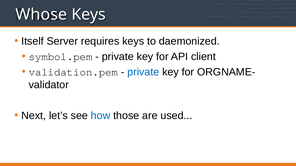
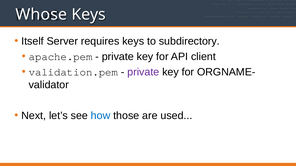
daemonized: daemonized -> subdirectory
symbol.pem: symbol.pem -> apache.pem
private at (143, 72) colour: blue -> purple
